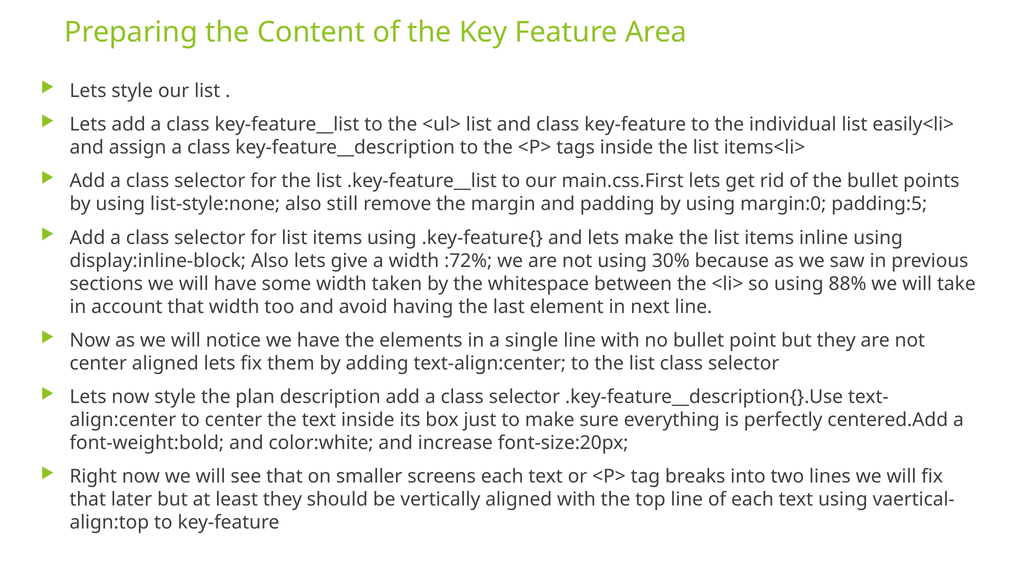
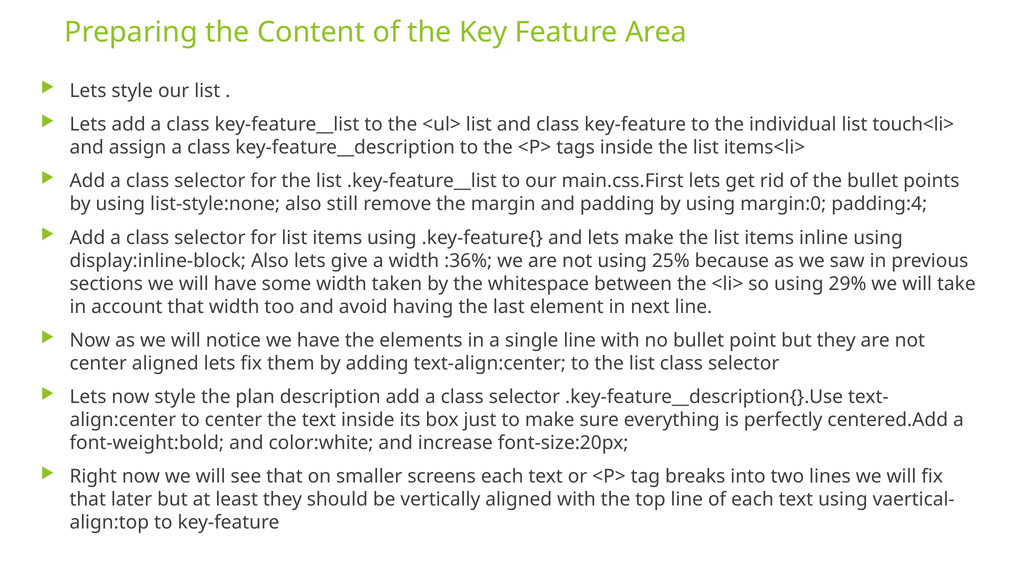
easily<li>: easily<li> -> touch<li>
padding:5: padding:5 -> padding:4
:72%: :72% -> :36%
30%: 30% -> 25%
88%: 88% -> 29%
